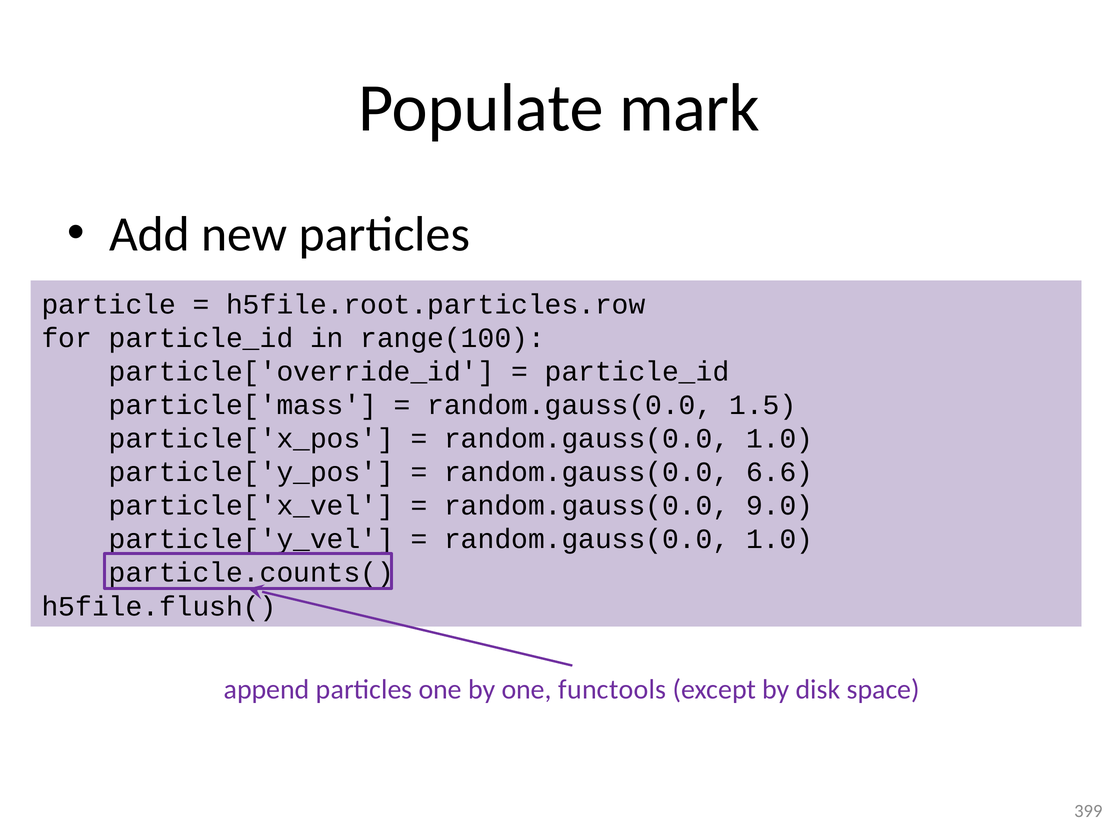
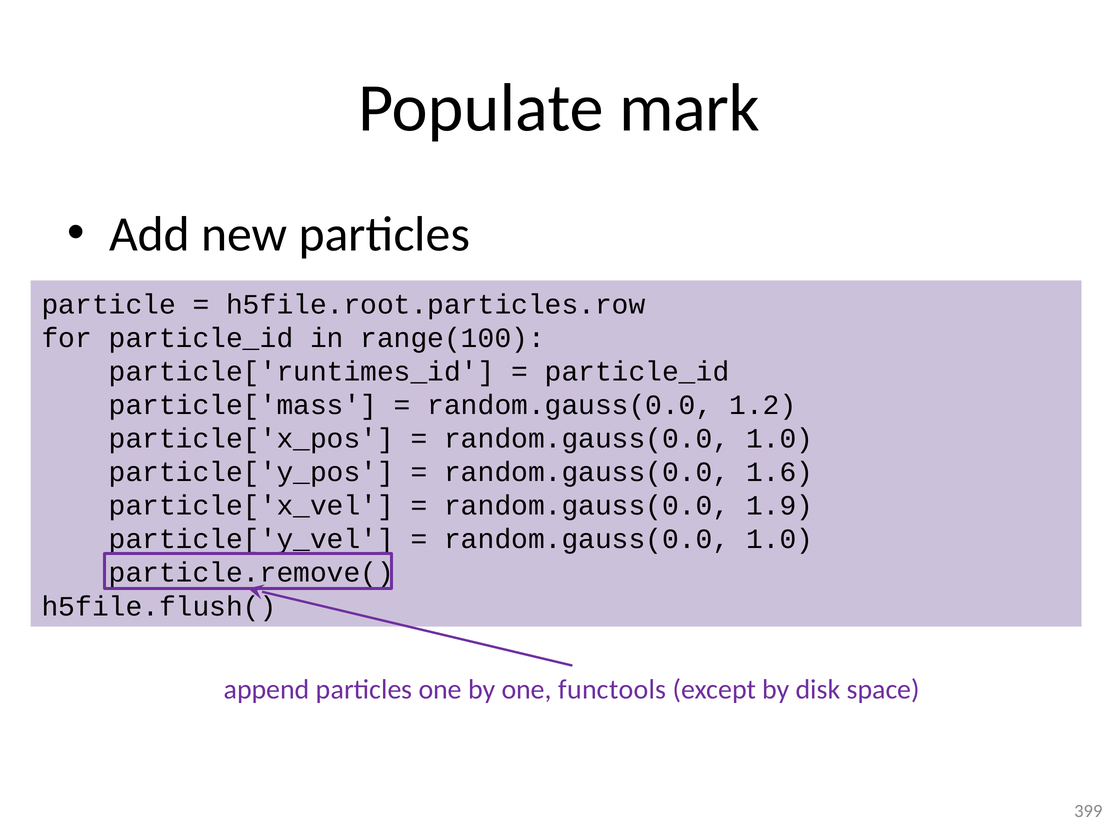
particle['override_id: particle['override_id -> particle['runtimes_id
1.5: 1.5 -> 1.2
6.6: 6.6 -> 1.6
9.0: 9.0 -> 1.9
particle.counts(: particle.counts( -> particle.remove(
